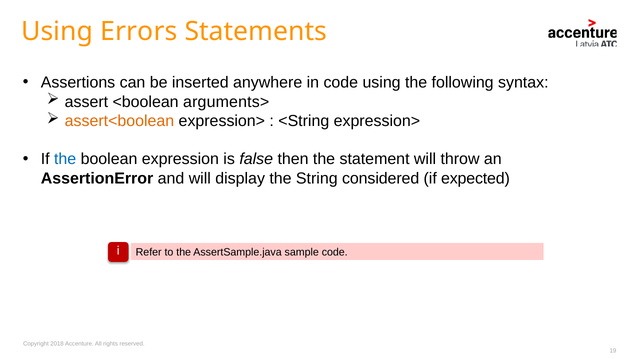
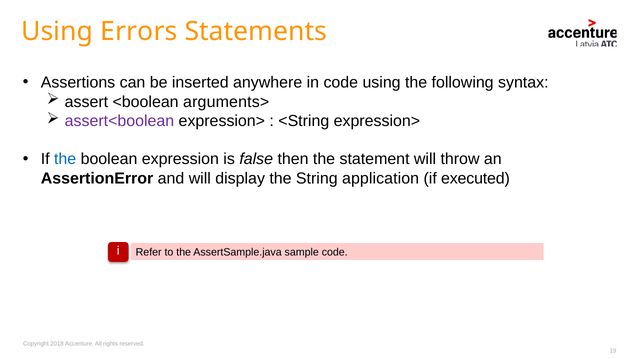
assert<boolean colour: orange -> purple
considered: considered -> application
expected: expected -> executed
